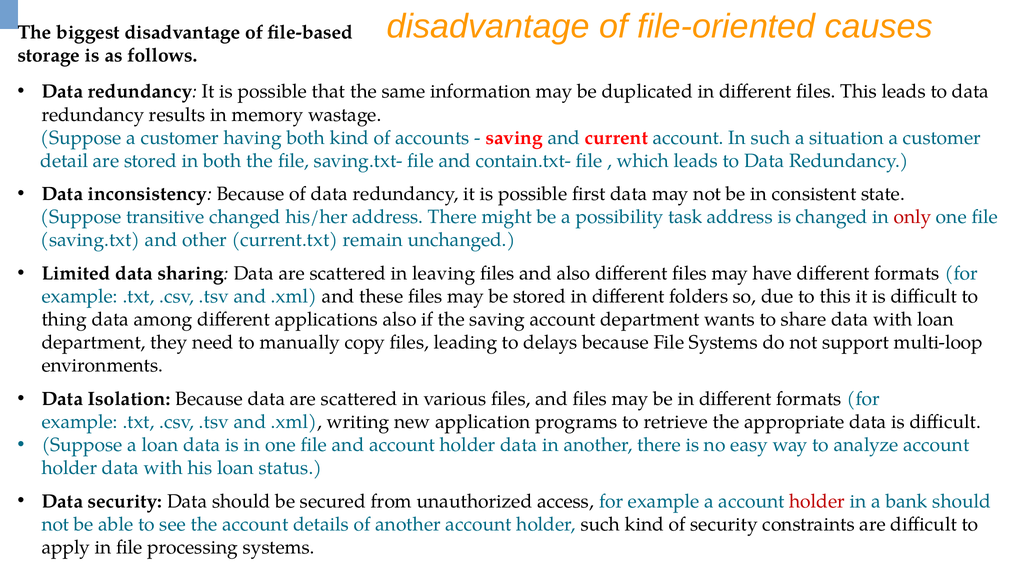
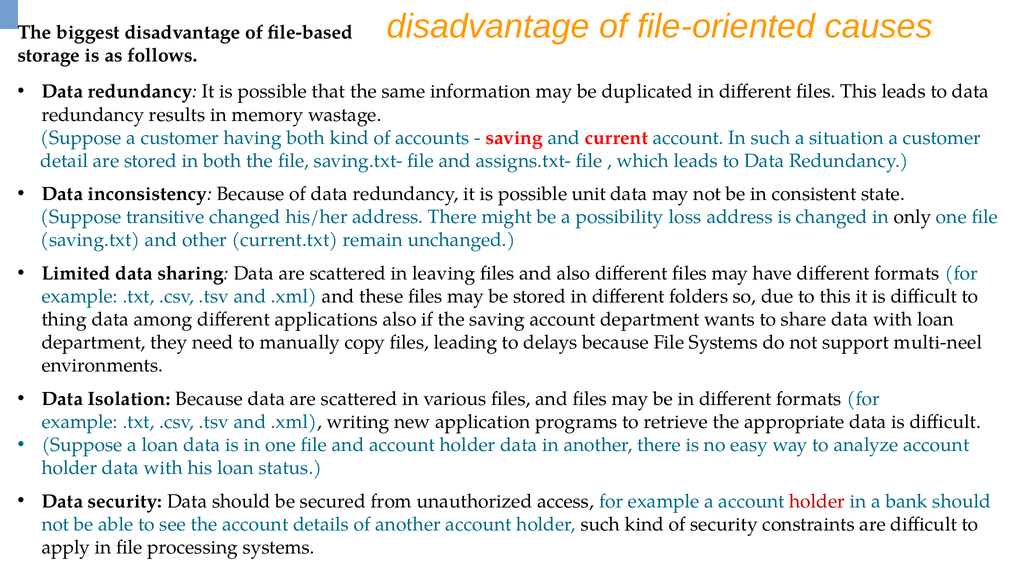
contain.txt-: contain.txt- -> assigns.txt-
first: first -> unit
task: task -> loss
only colour: red -> black
multi-loop: multi-loop -> multi-neel
